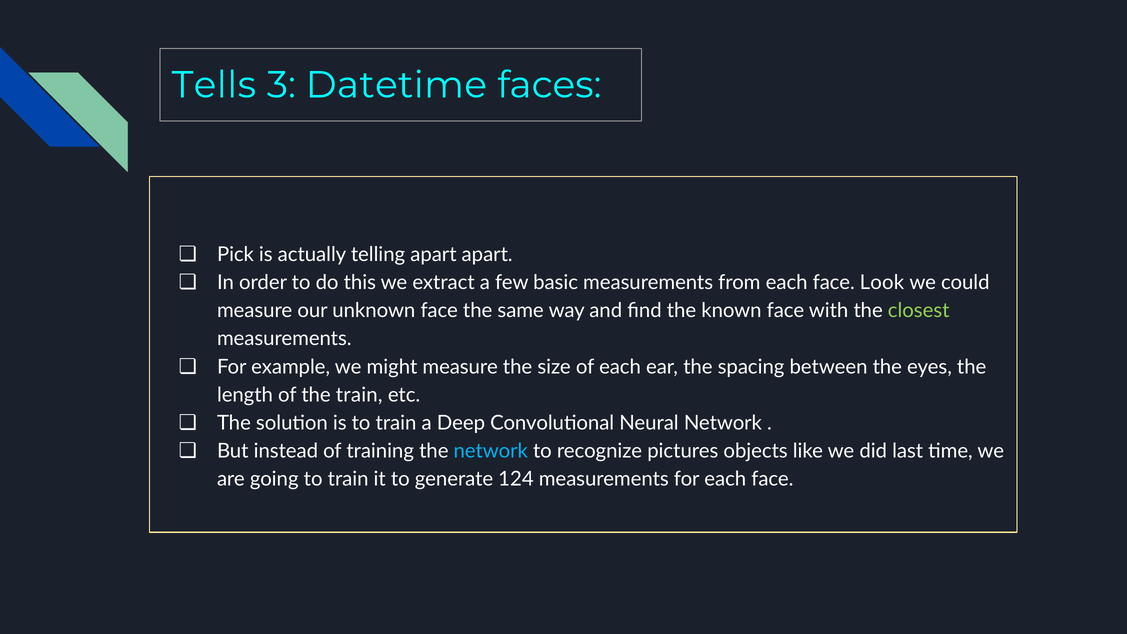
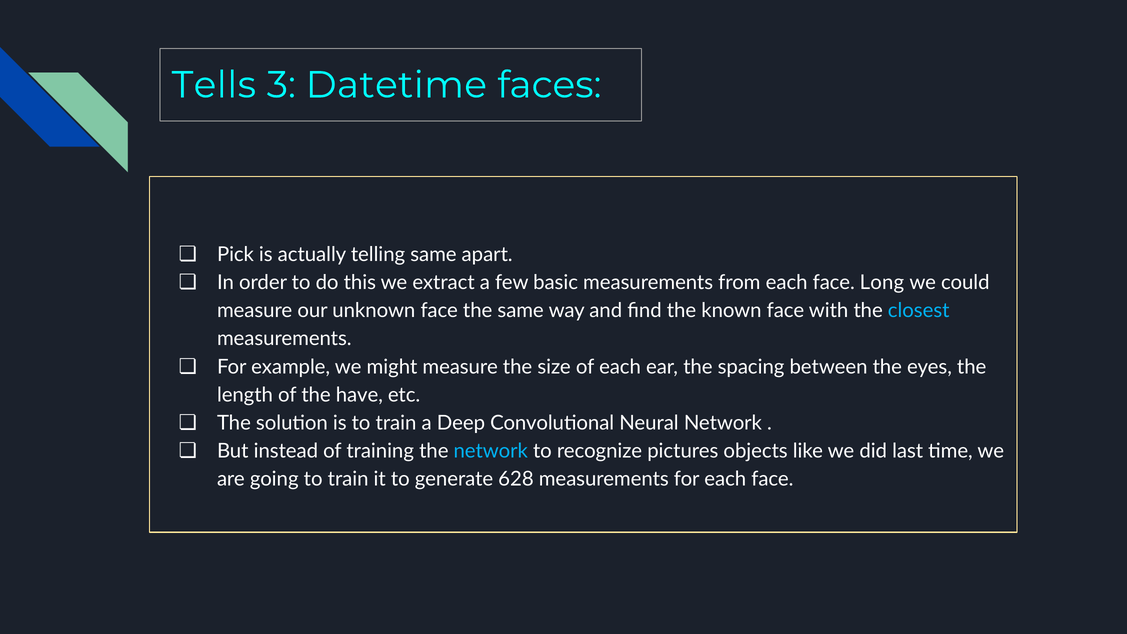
telling apart: apart -> same
Look: Look -> Long
closest colour: light green -> light blue
the train: train -> have
124: 124 -> 628
